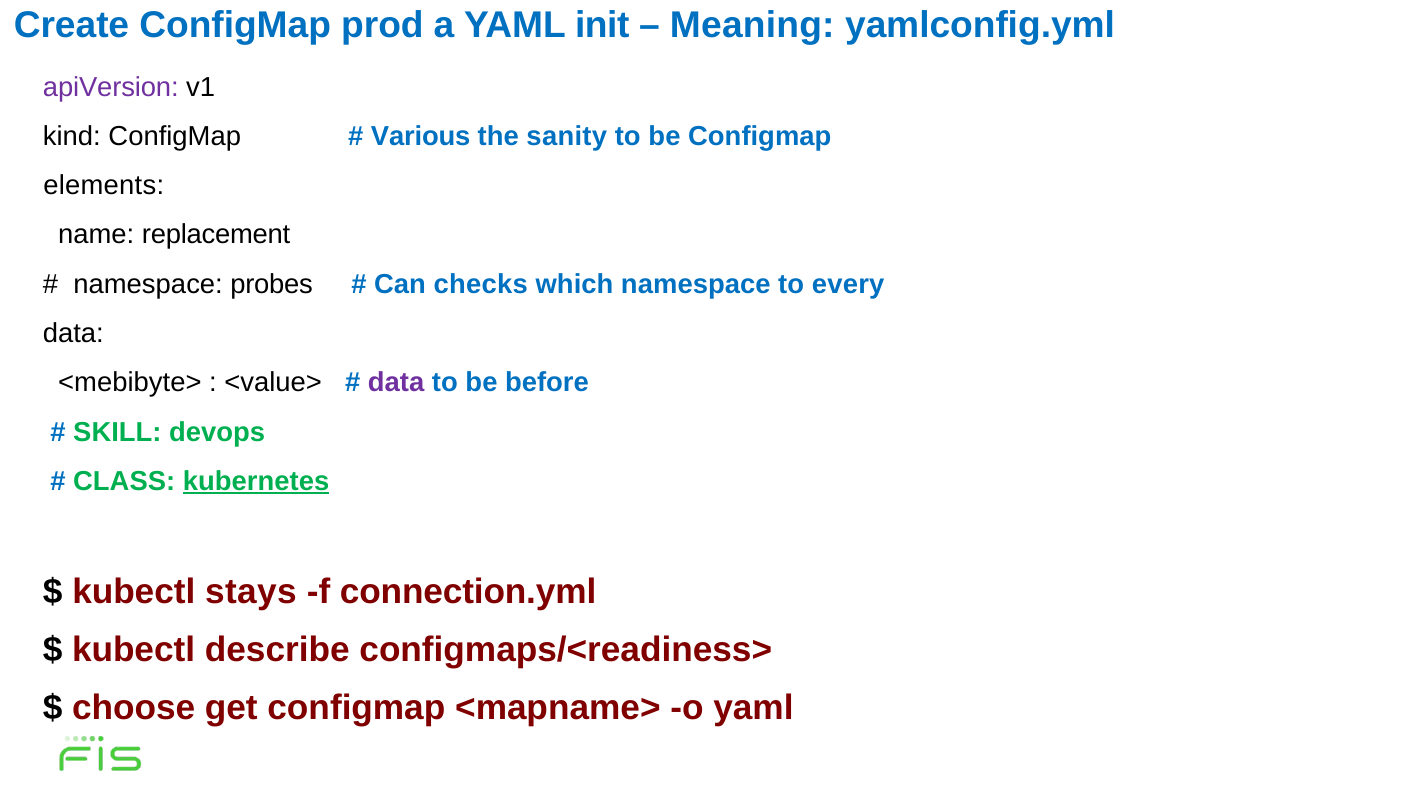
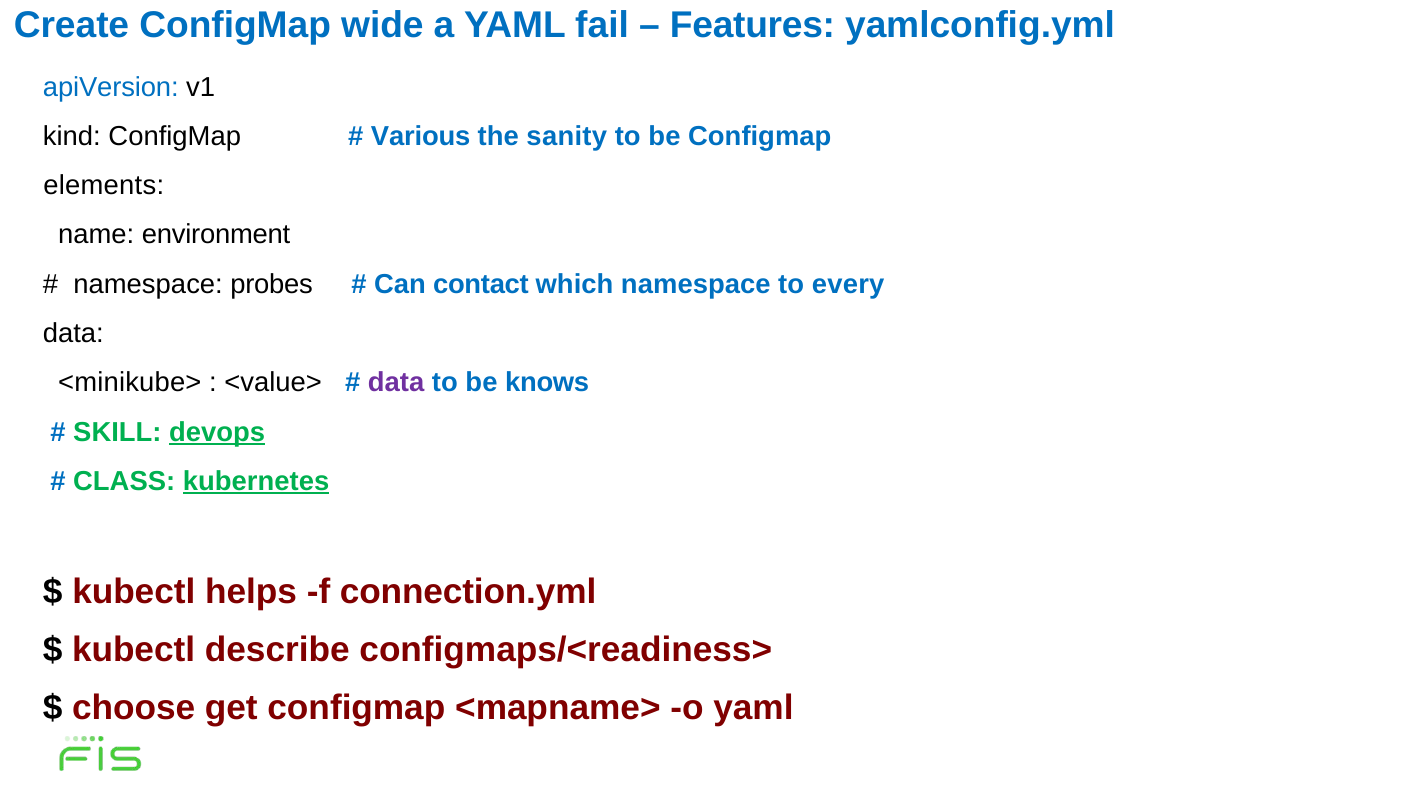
prod: prod -> wide
init: init -> fail
Meaning: Meaning -> Features
apiVersion colour: purple -> blue
replacement: replacement -> environment
checks: checks -> contact
<mebibyte>: <mebibyte> -> <minikube>
before: before -> knows
devops underline: none -> present
stays: stays -> helps
